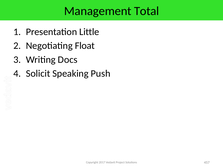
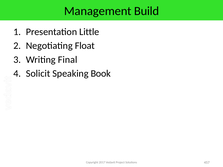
Total: Total -> Build
Docs: Docs -> Final
Push: Push -> Book
